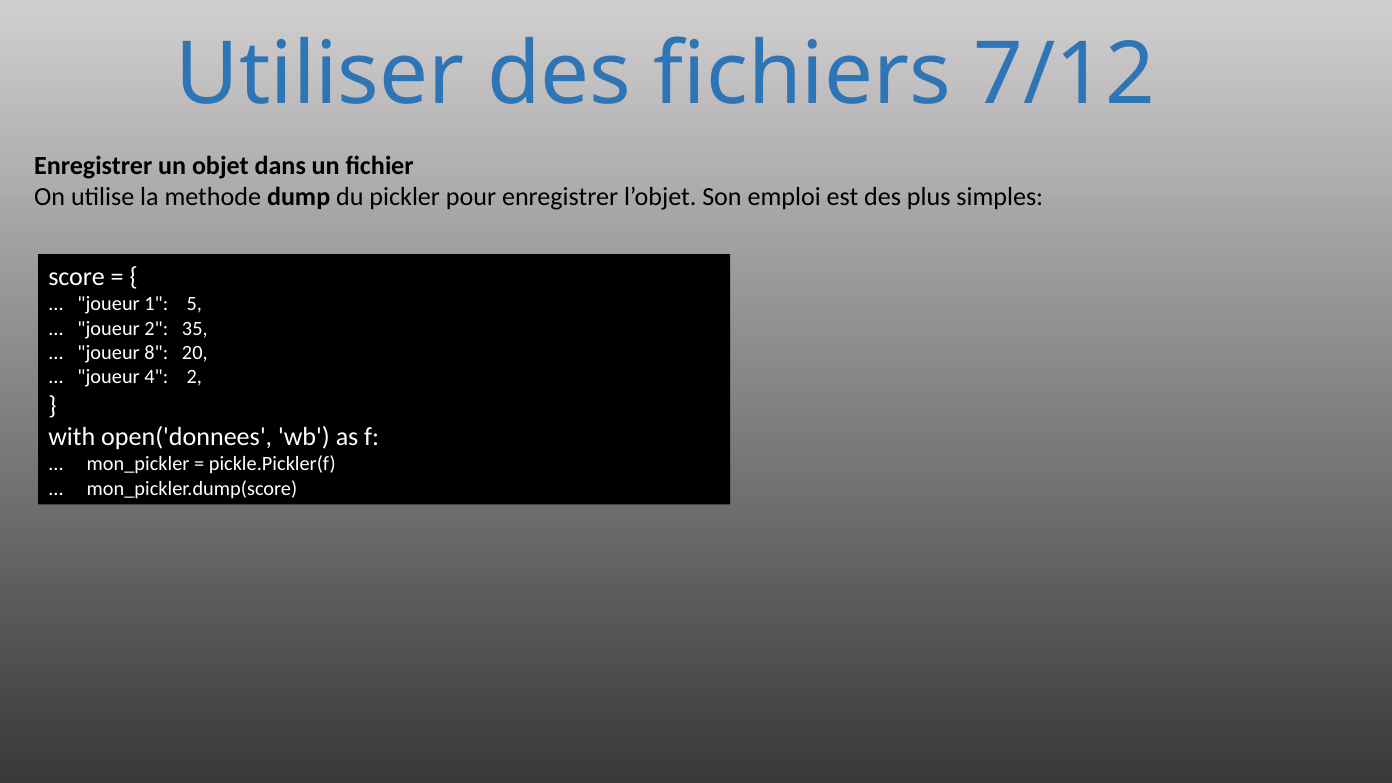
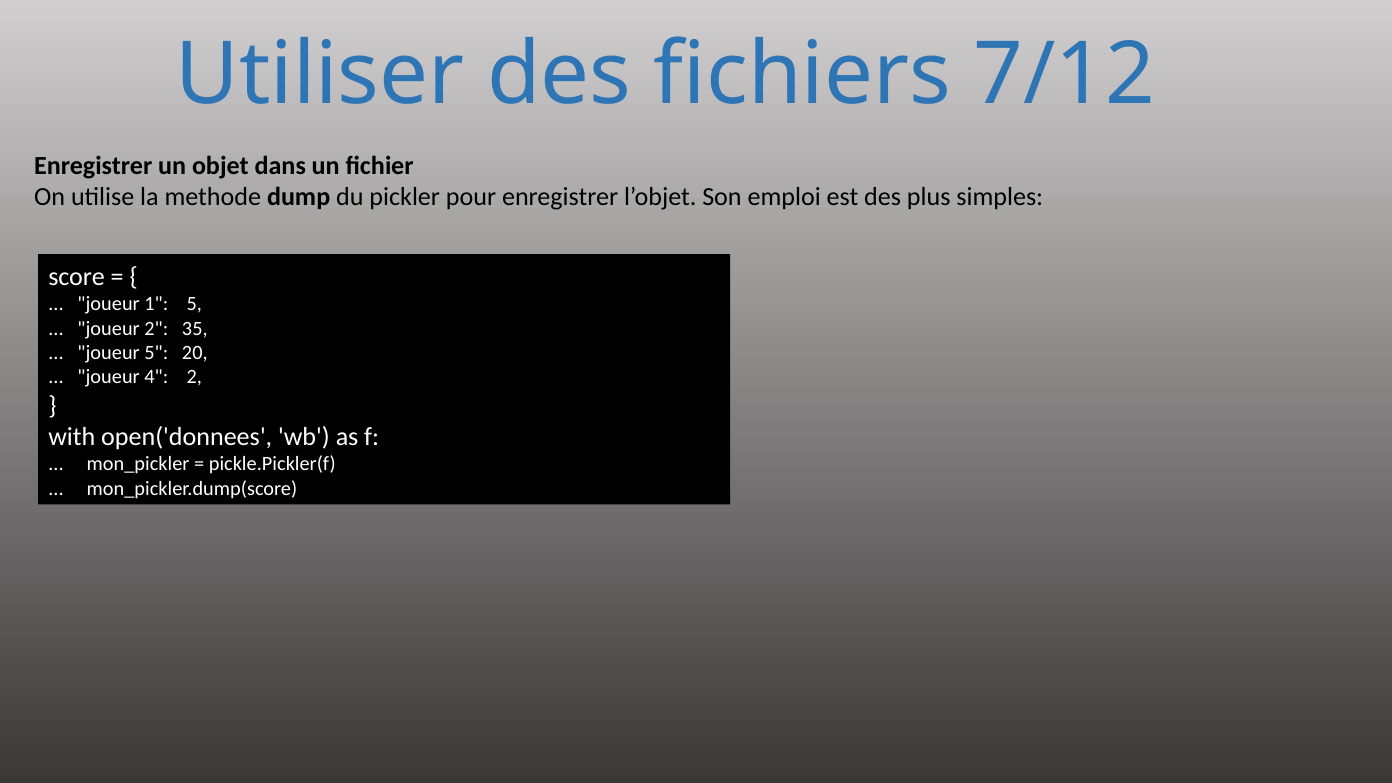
joueur 8: 8 -> 5
